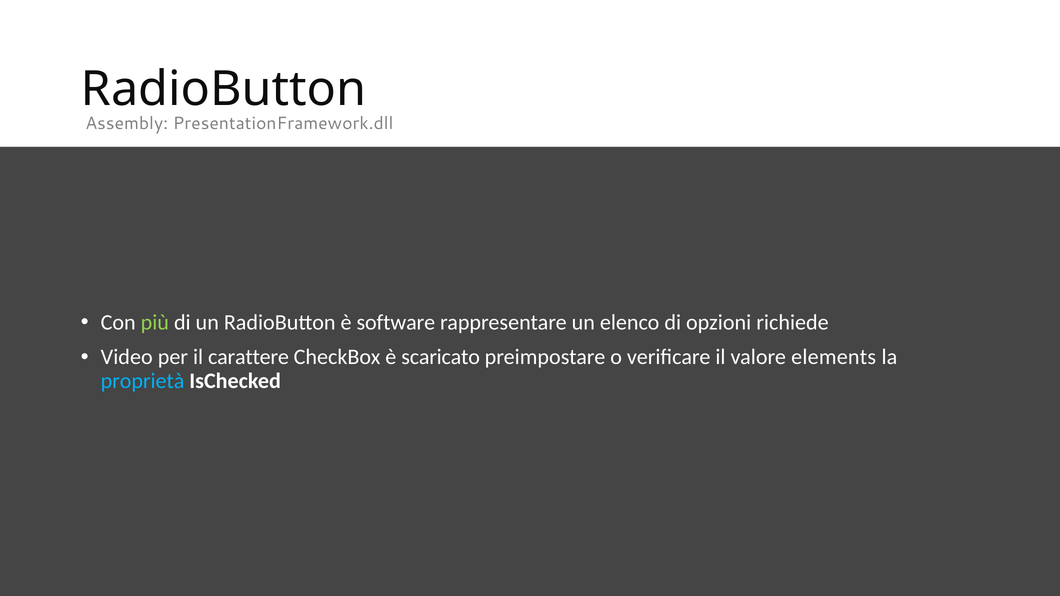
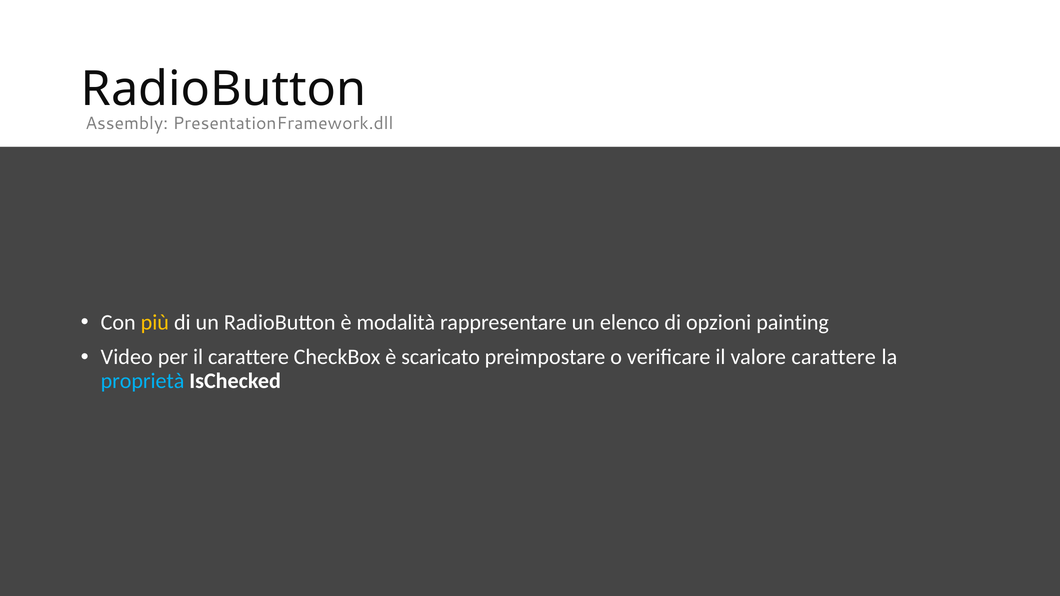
più colour: light green -> yellow
software: software -> modalità
richiede: richiede -> painting
valore elements: elements -> carattere
